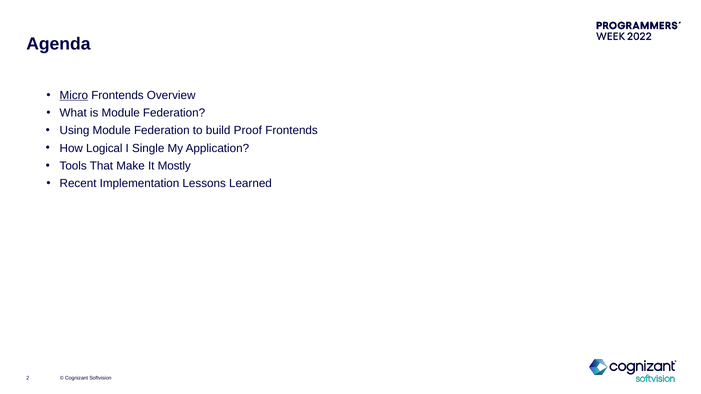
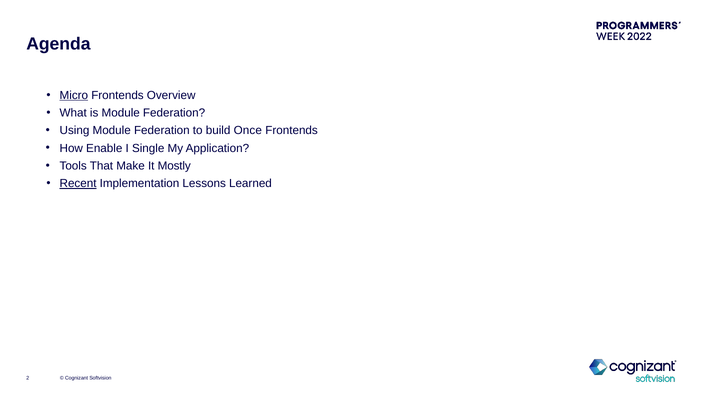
Proof: Proof -> Once
Logical: Logical -> Enable
Recent underline: none -> present
